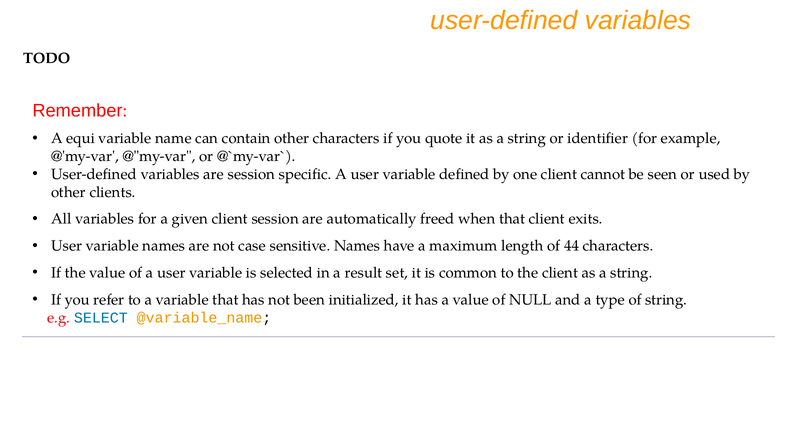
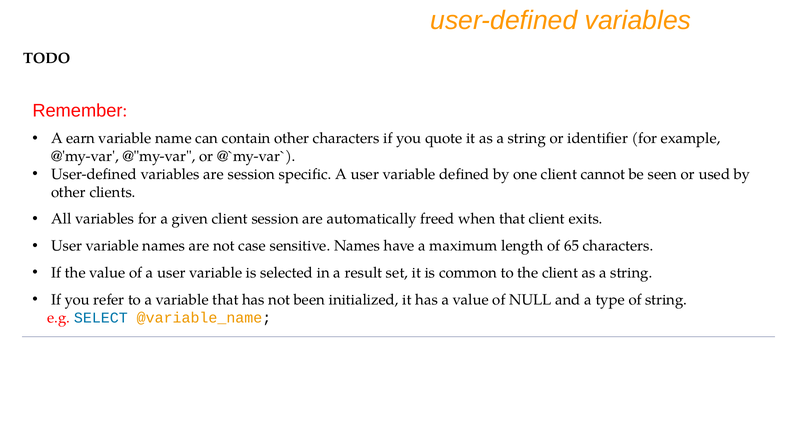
equi: equi -> earn
44: 44 -> 65
